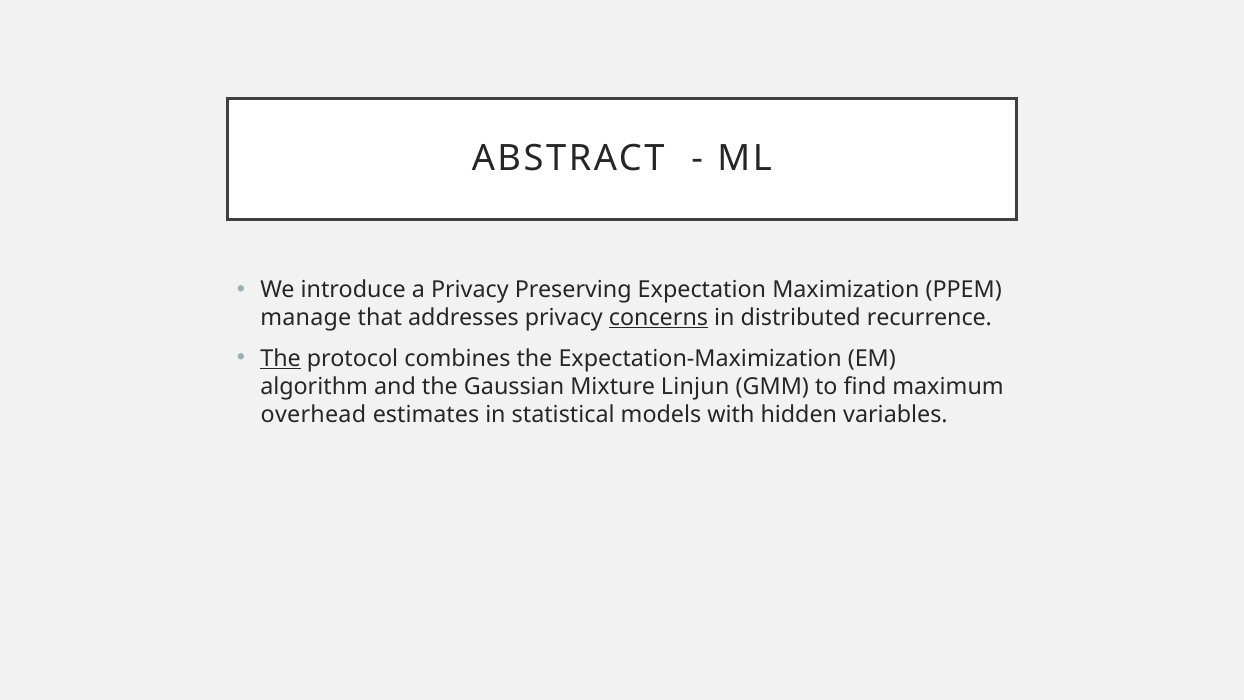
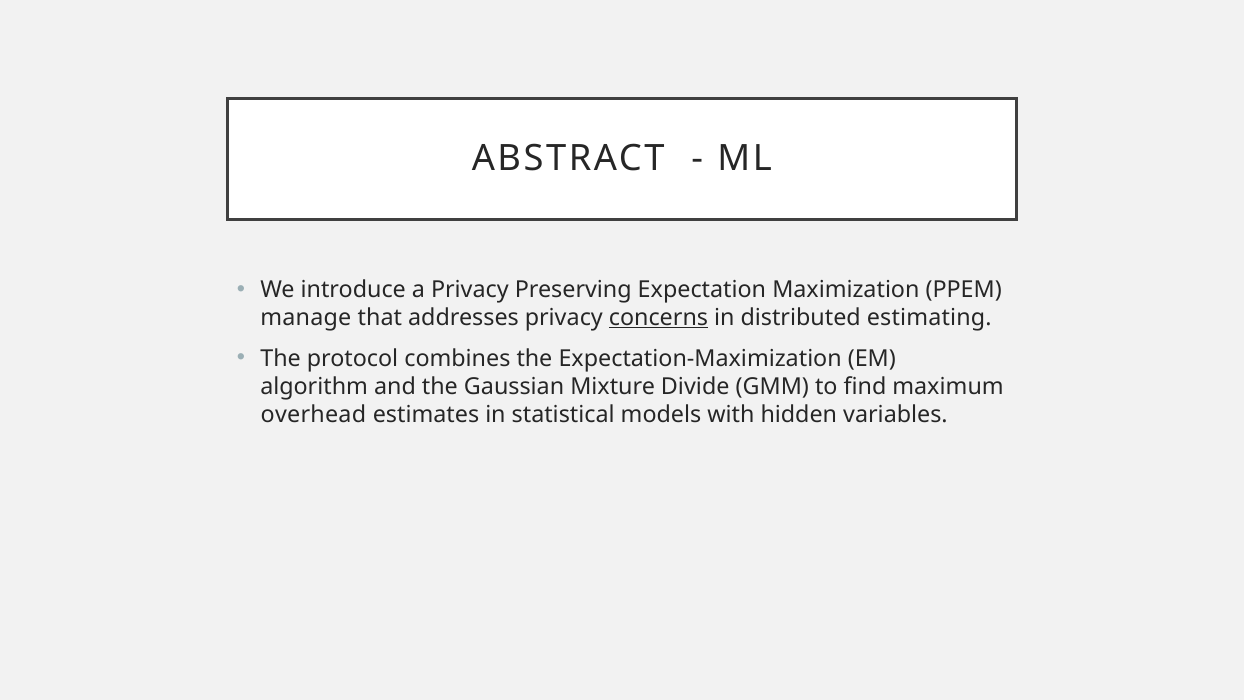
recurrence: recurrence -> estimating
The at (281, 358) underline: present -> none
Linjun: Linjun -> Divide
